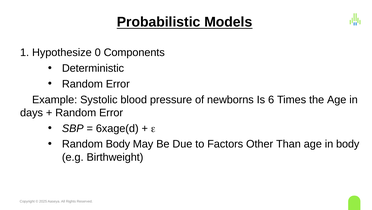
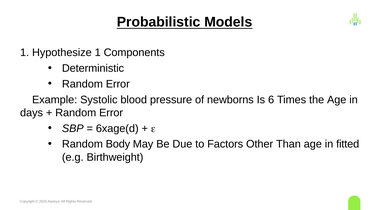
Hypothesize 0: 0 -> 1
in body: body -> fitted
